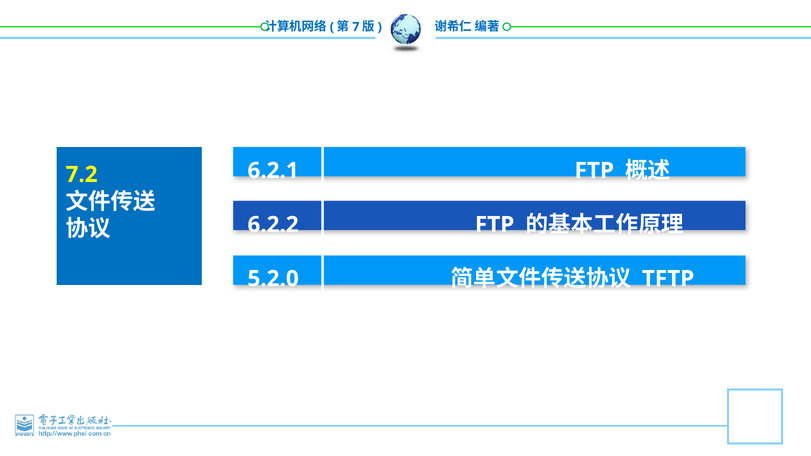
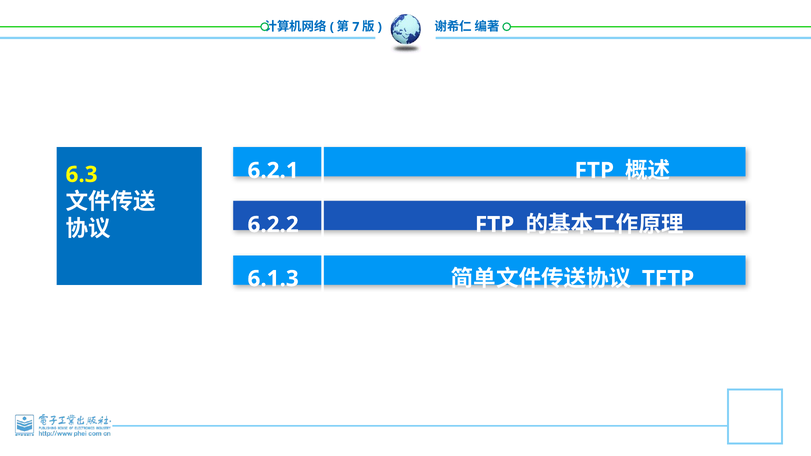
7.2: 7.2 -> 6.3
5.2.0: 5.2.0 -> 6.1.3
